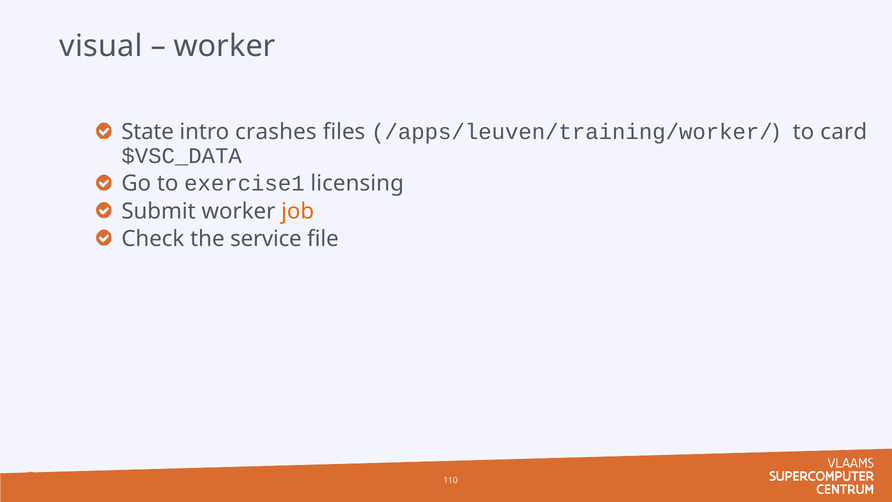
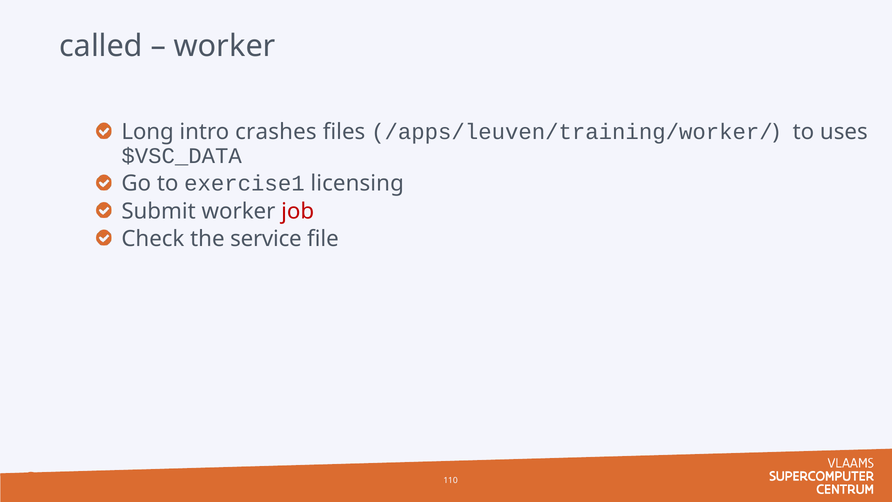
visual: visual -> called
State: State -> Long
card: card -> uses
job colour: orange -> red
